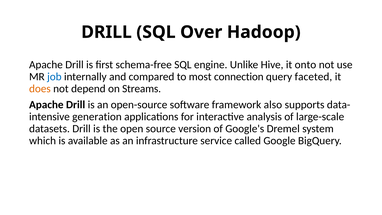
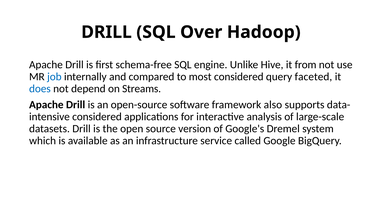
onto: onto -> from
most connection: connection -> considered
does colour: orange -> blue
generation at (97, 117): generation -> considered
